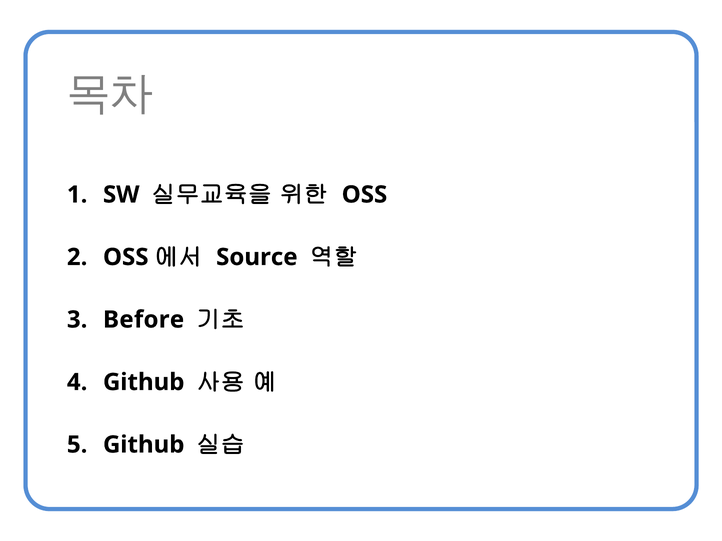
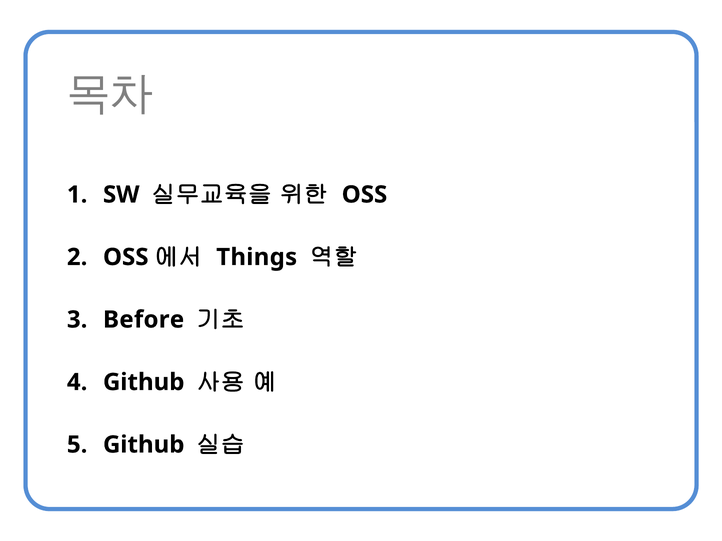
Source: Source -> Things
